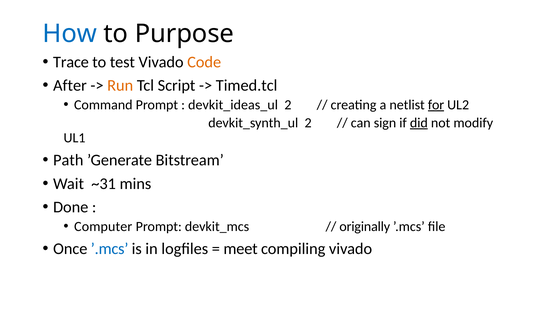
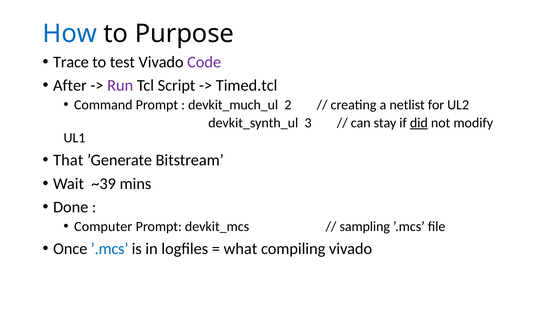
Code colour: orange -> purple
Run colour: orange -> purple
devkit_ideas_ul: devkit_ideas_ul -> devkit_much_ul
for underline: present -> none
devkit_synth_ul 2: 2 -> 3
sign: sign -> stay
Path: Path -> That
~31: ~31 -> ~39
originally: originally -> sampling
meet: meet -> what
